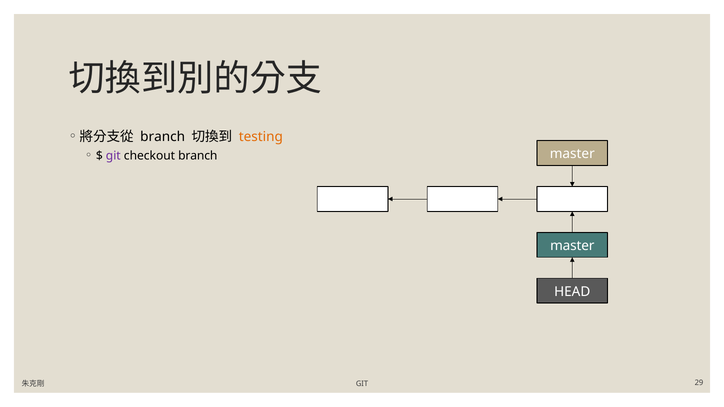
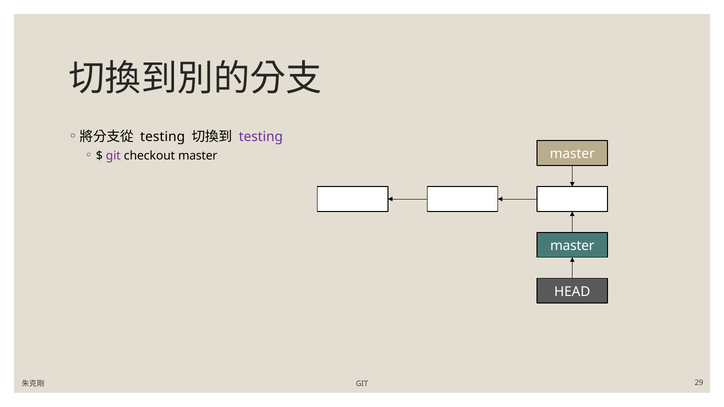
branch at (163, 137): branch -> testing
testing at (261, 137) colour: orange -> purple
checkout branch: branch -> master
